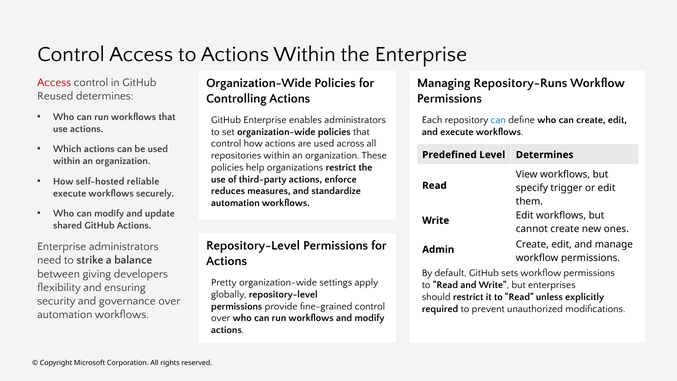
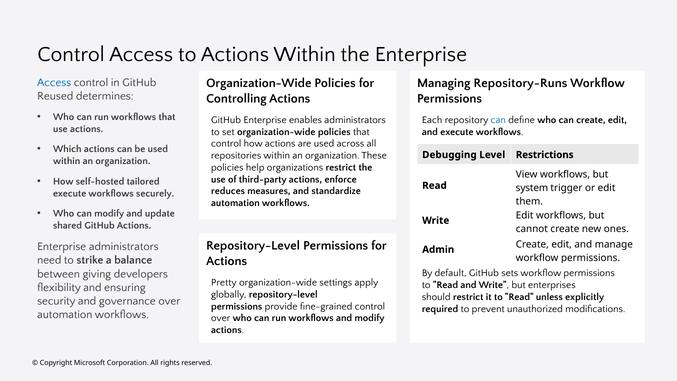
Access at (54, 82) colour: red -> blue
Predefined: Predefined -> Debugging
Level Determines: Determines -> Restrictions
reliable: reliable -> tailored
specify: specify -> system
